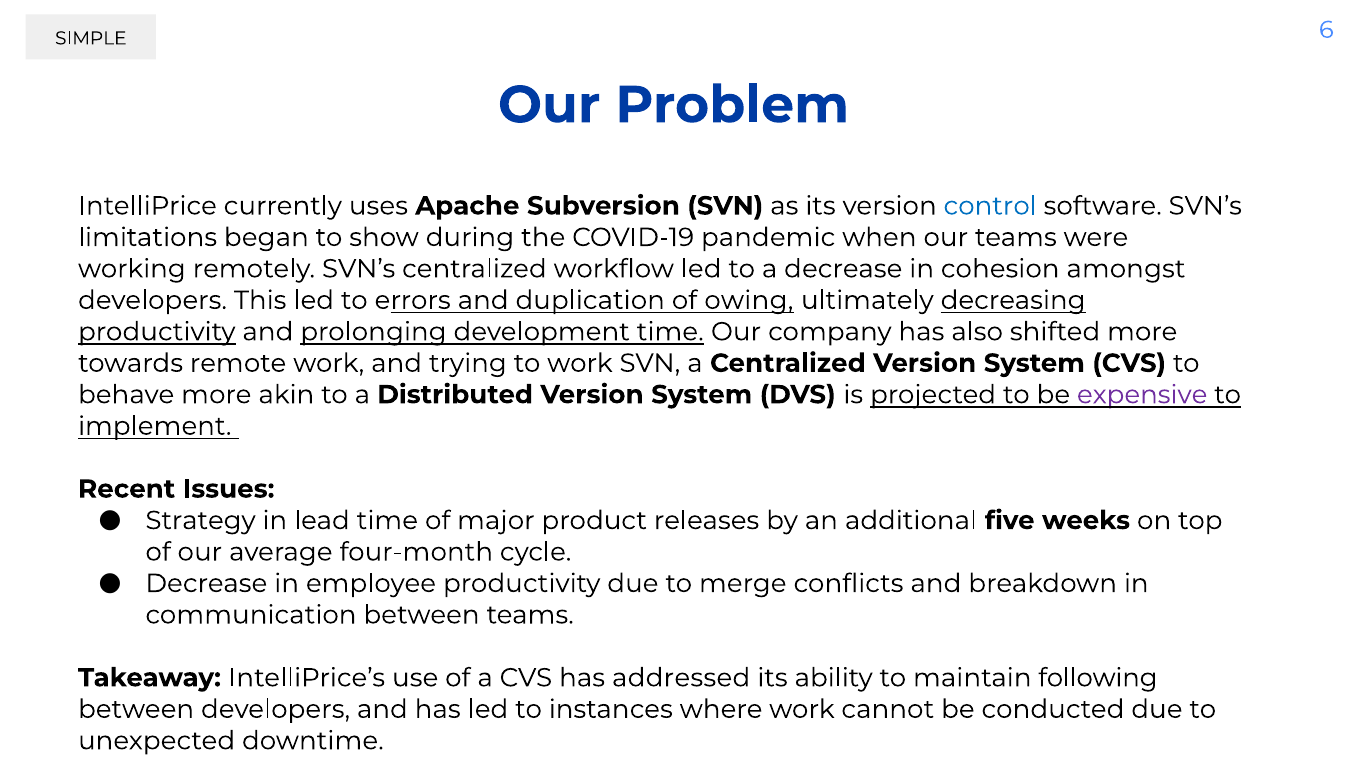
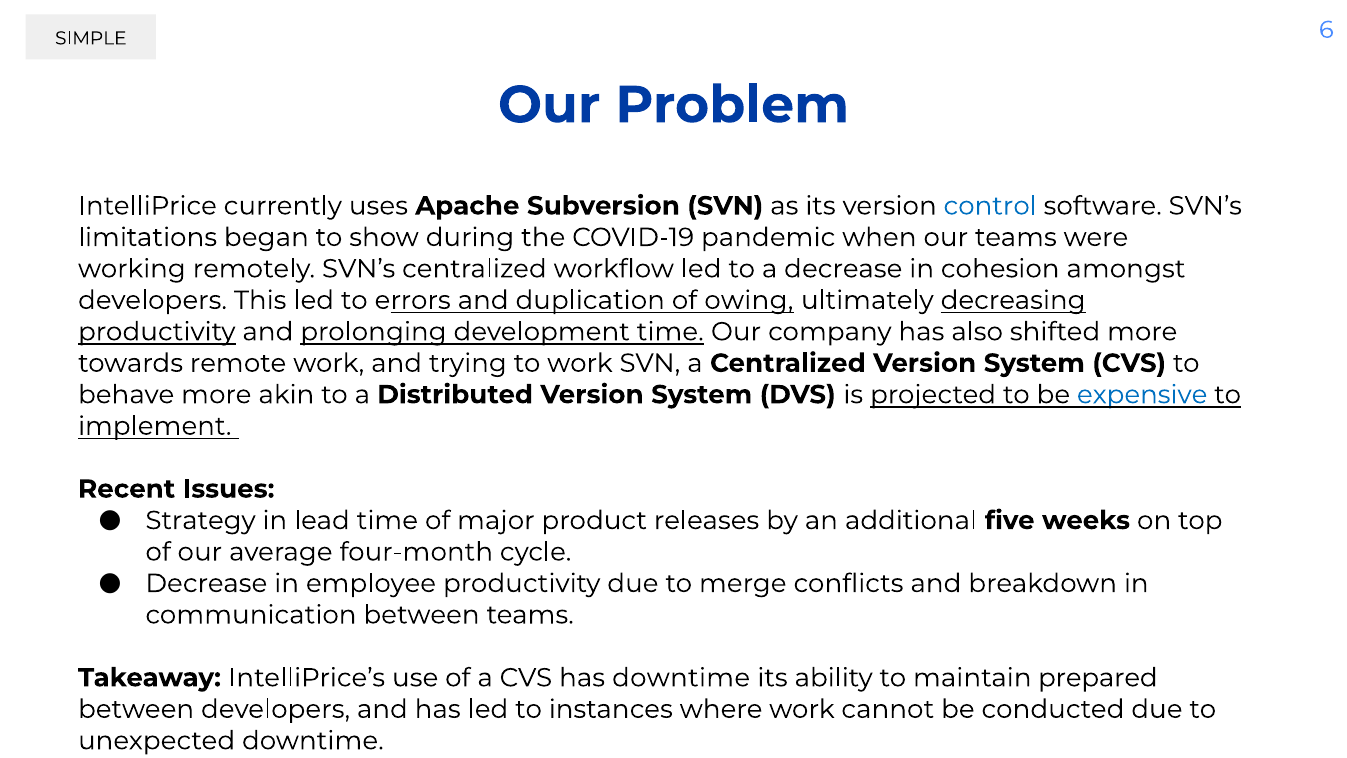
expensive colour: purple -> blue
has addressed: addressed -> downtime
following: following -> prepared
